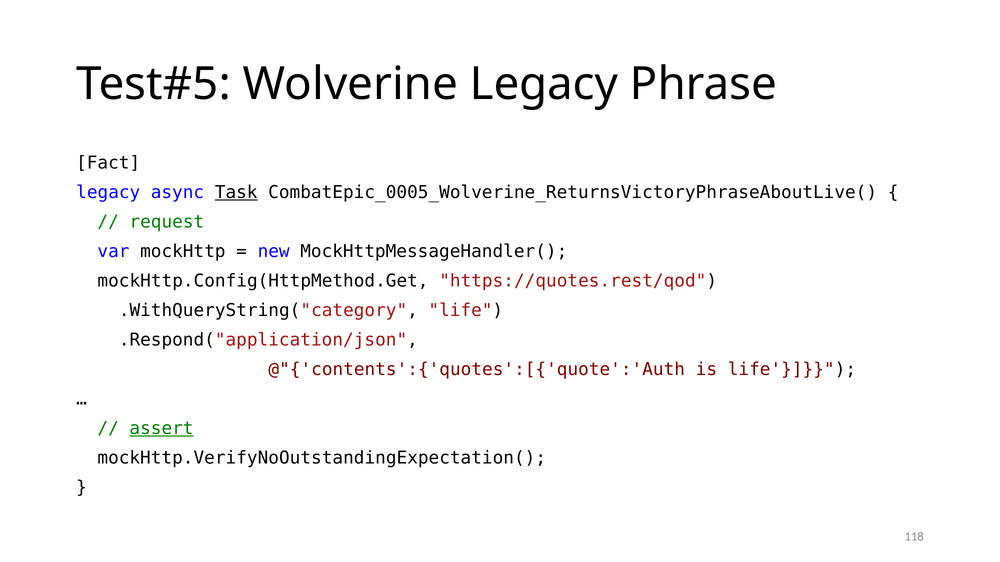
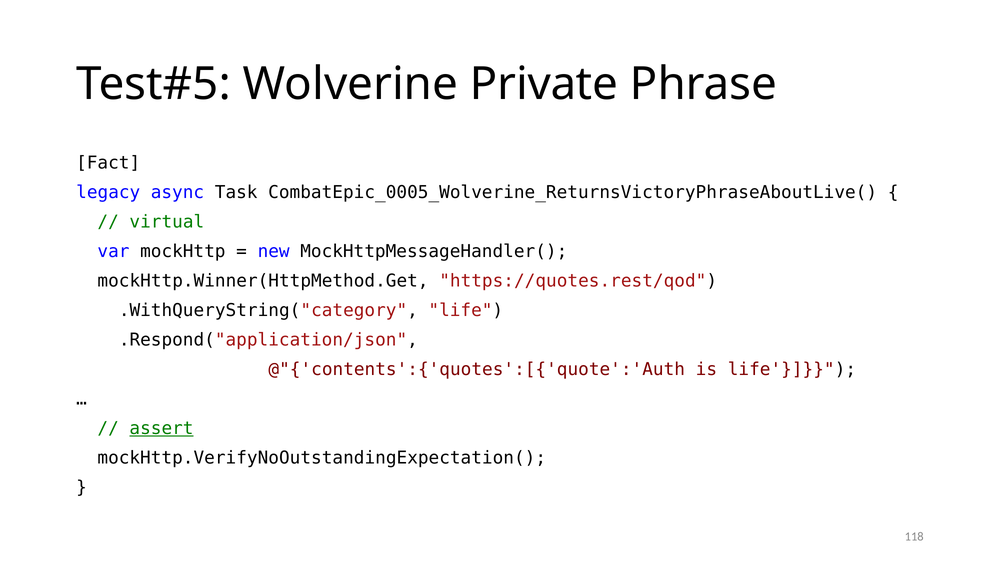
Wolverine Legacy: Legacy -> Private
Task underline: present -> none
request: request -> virtual
mockHttp.Config(HttpMethod.Get: mockHttp.Config(HttpMethod.Get -> mockHttp.Winner(HttpMethod.Get
